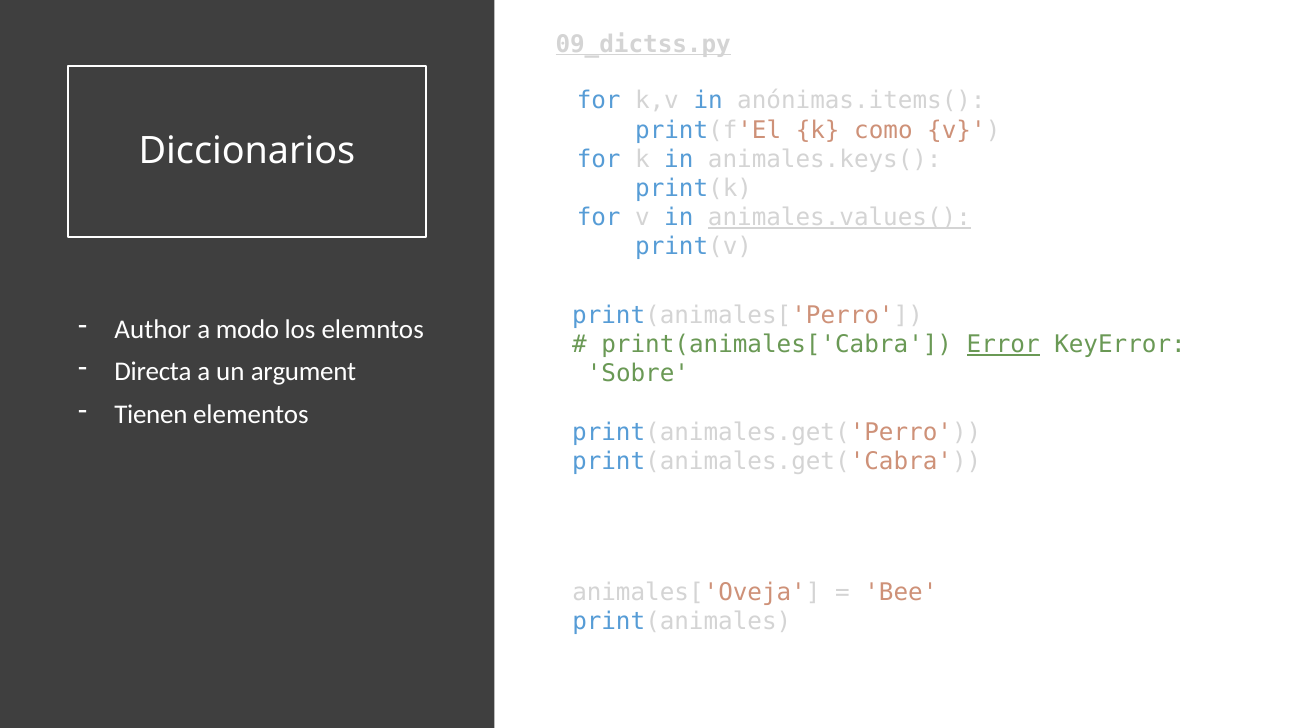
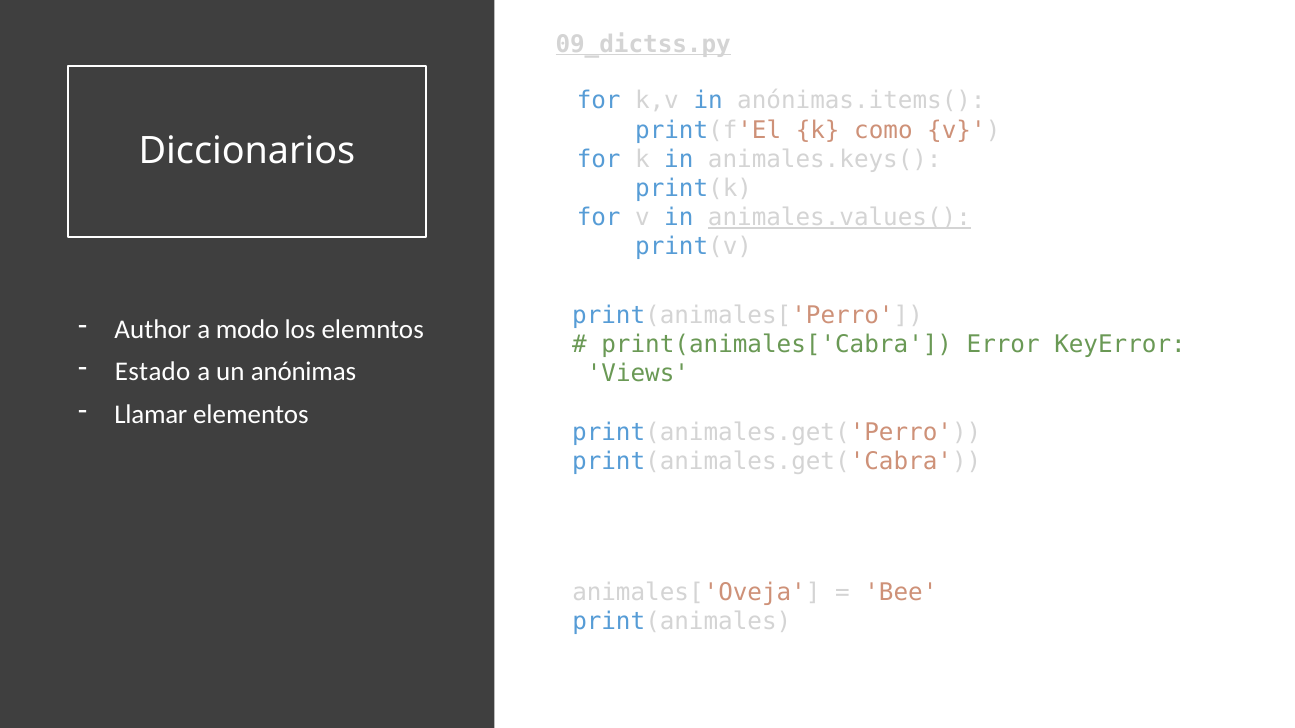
Error underline: present -> none
Directa: Directa -> Estado
argument: argument -> anónimas
Sobre: Sobre -> Views
Tienen: Tienen -> Llamar
